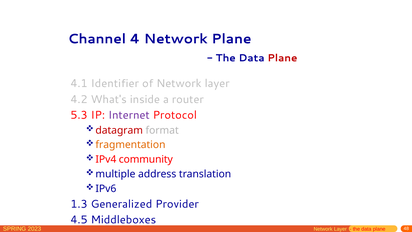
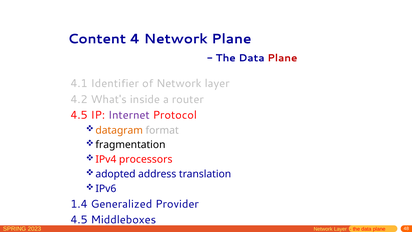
Channel: Channel -> Content
5.3 at (79, 115): 5.3 -> 4.5
datagram colour: red -> orange
fragmentation colour: orange -> black
community: community -> processors
multiple: multiple -> adopted
1.3: 1.3 -> 1.4
